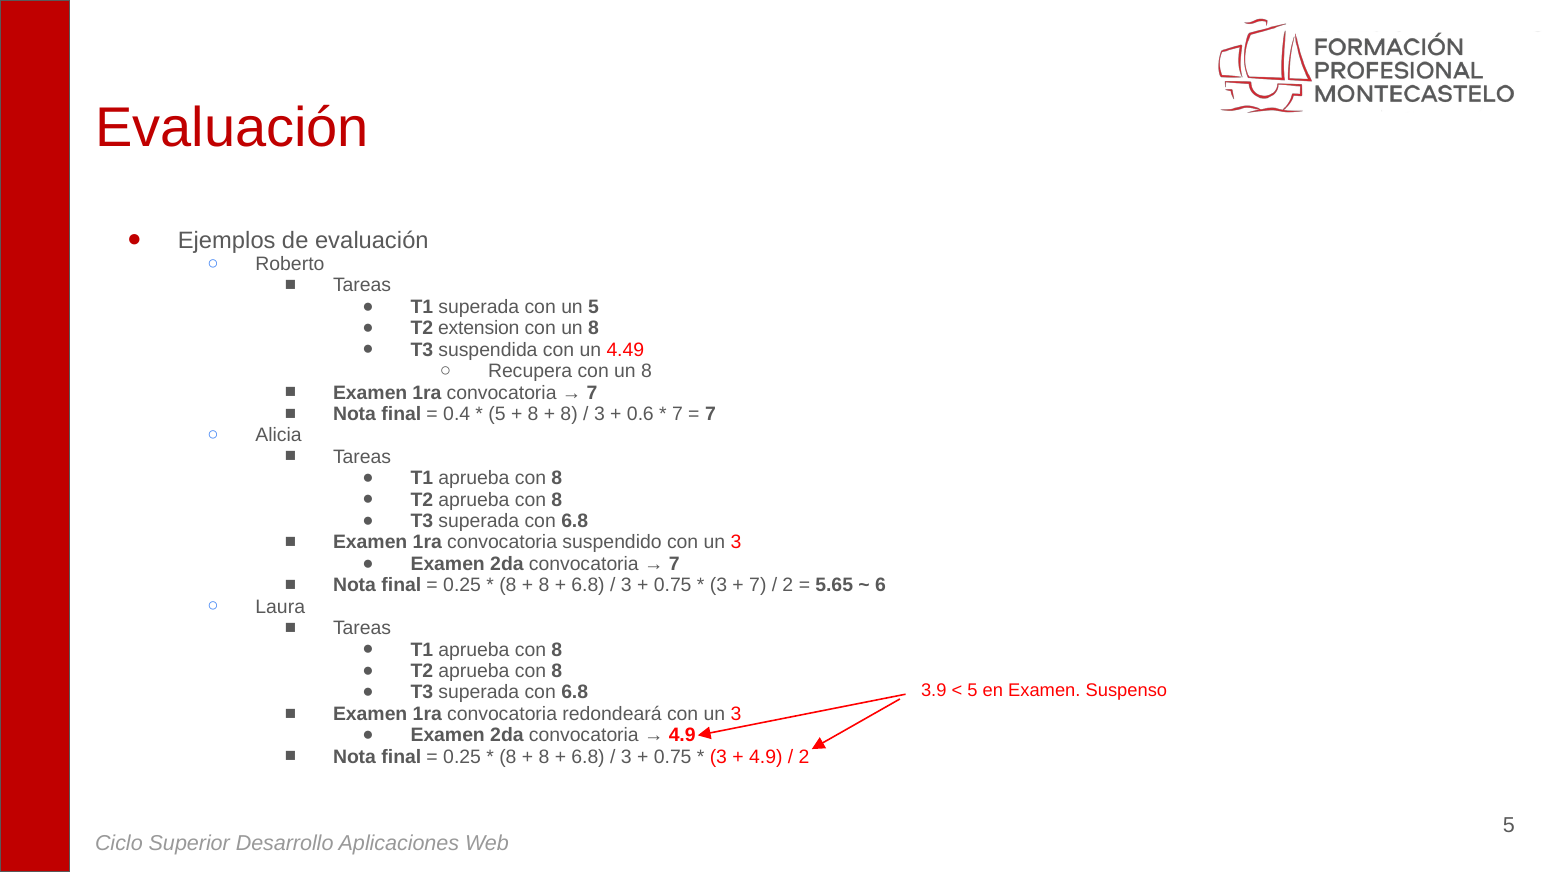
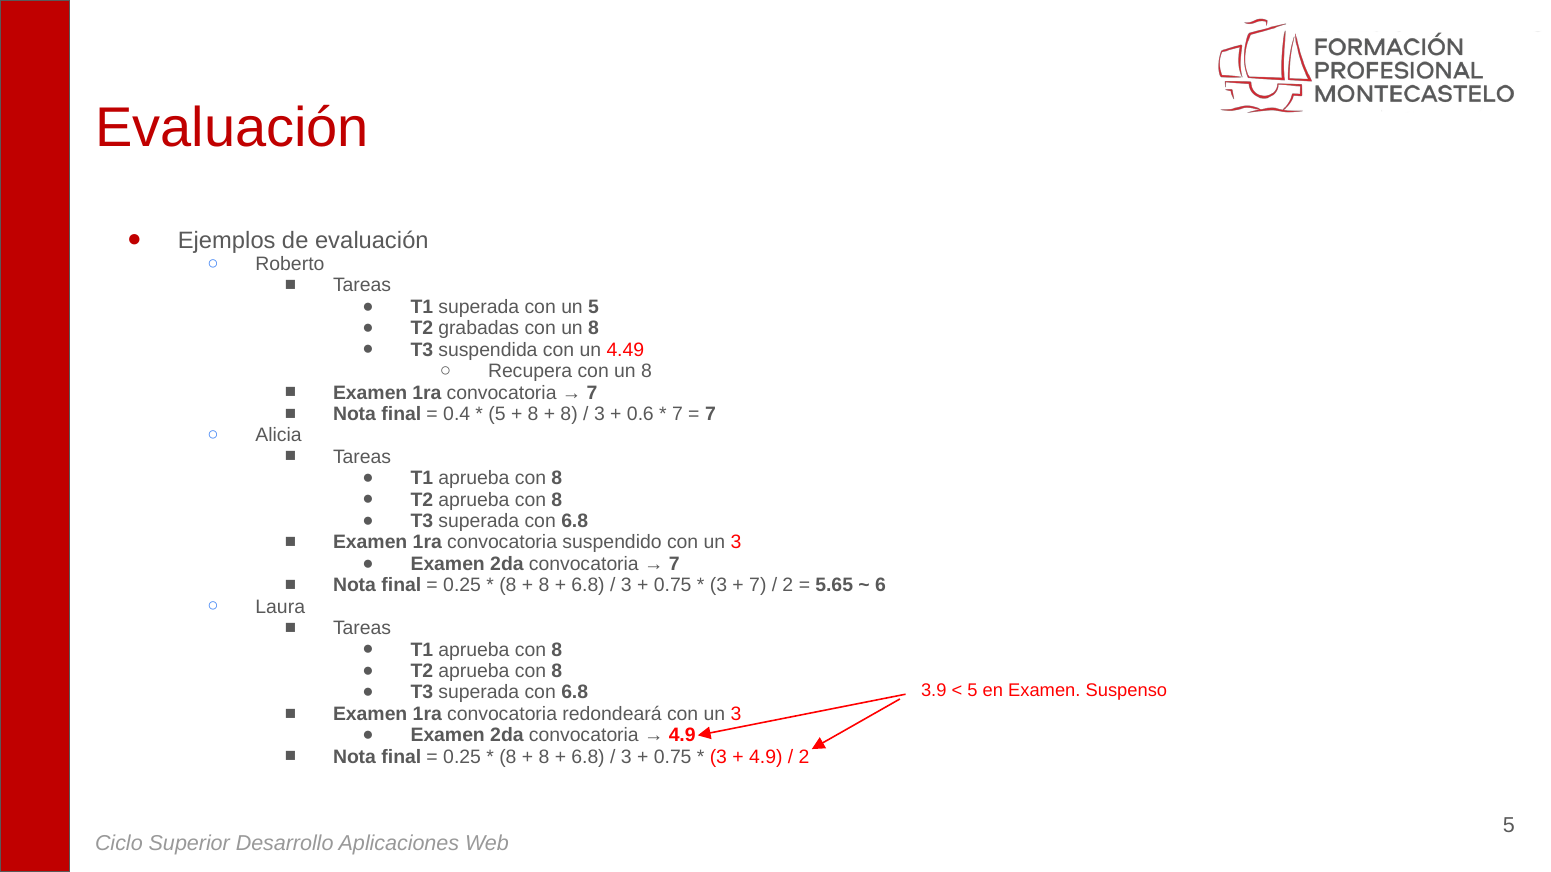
extension: extension -> grabadas
